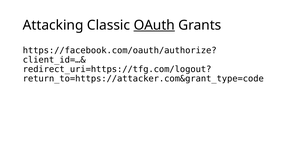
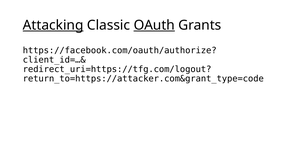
Attacking underline: none -> present
